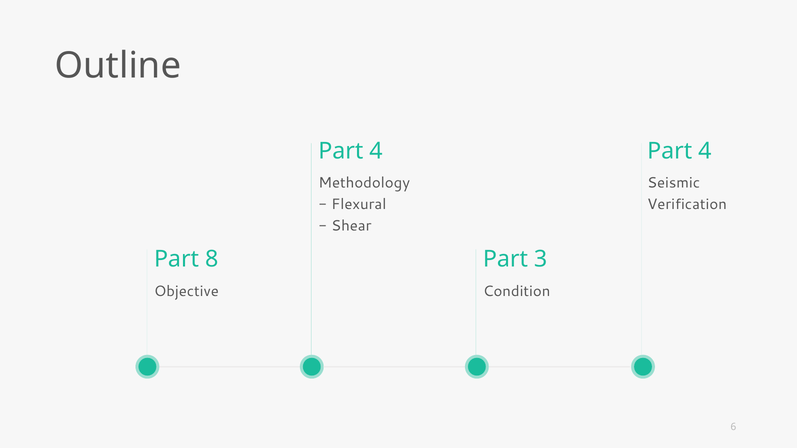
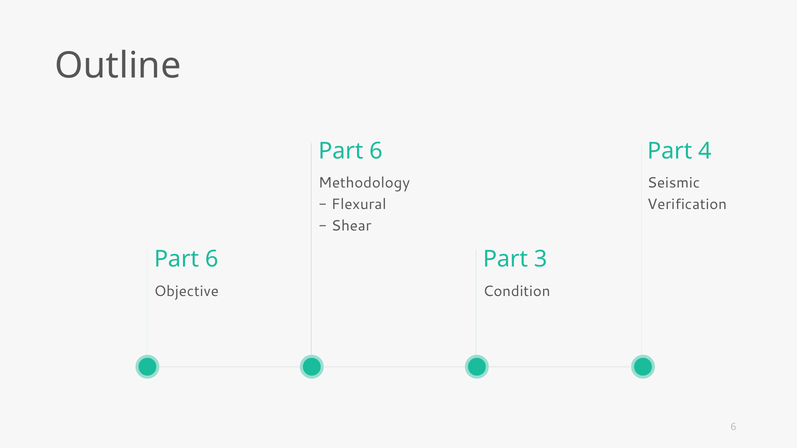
4 at (376, 151): 4 -> 6
8 at (212, 259): 8 -> 6
